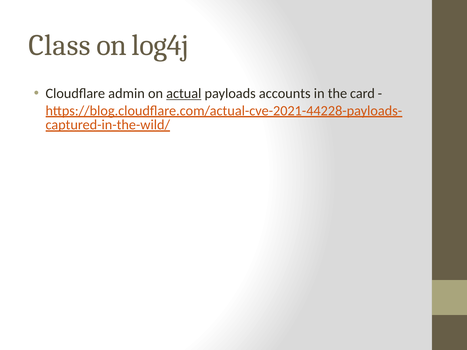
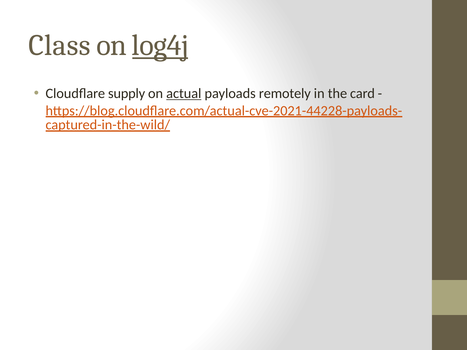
log4j underline: none -> present
admin: admin -> supply
accounts: accounts -> remotely
